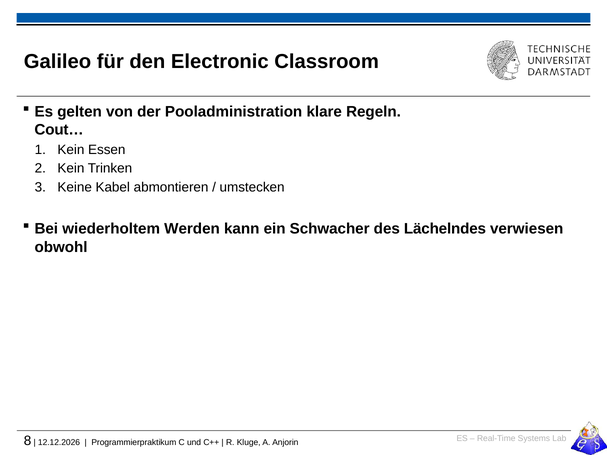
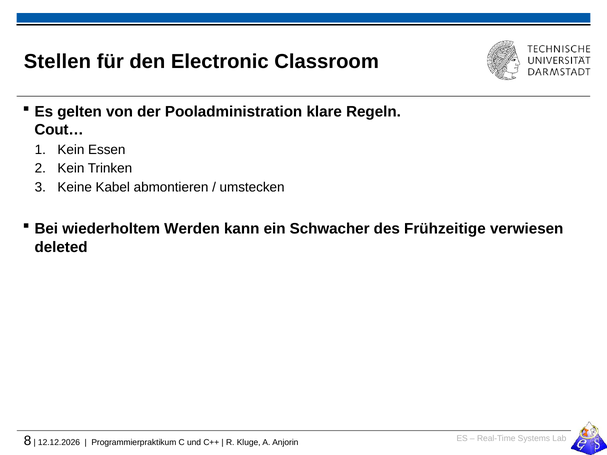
Galileo: Galileo -> Stellen
Lächelndes: Lächelndes -> Frühzeitige
obwohl: obwohl -> deleted
